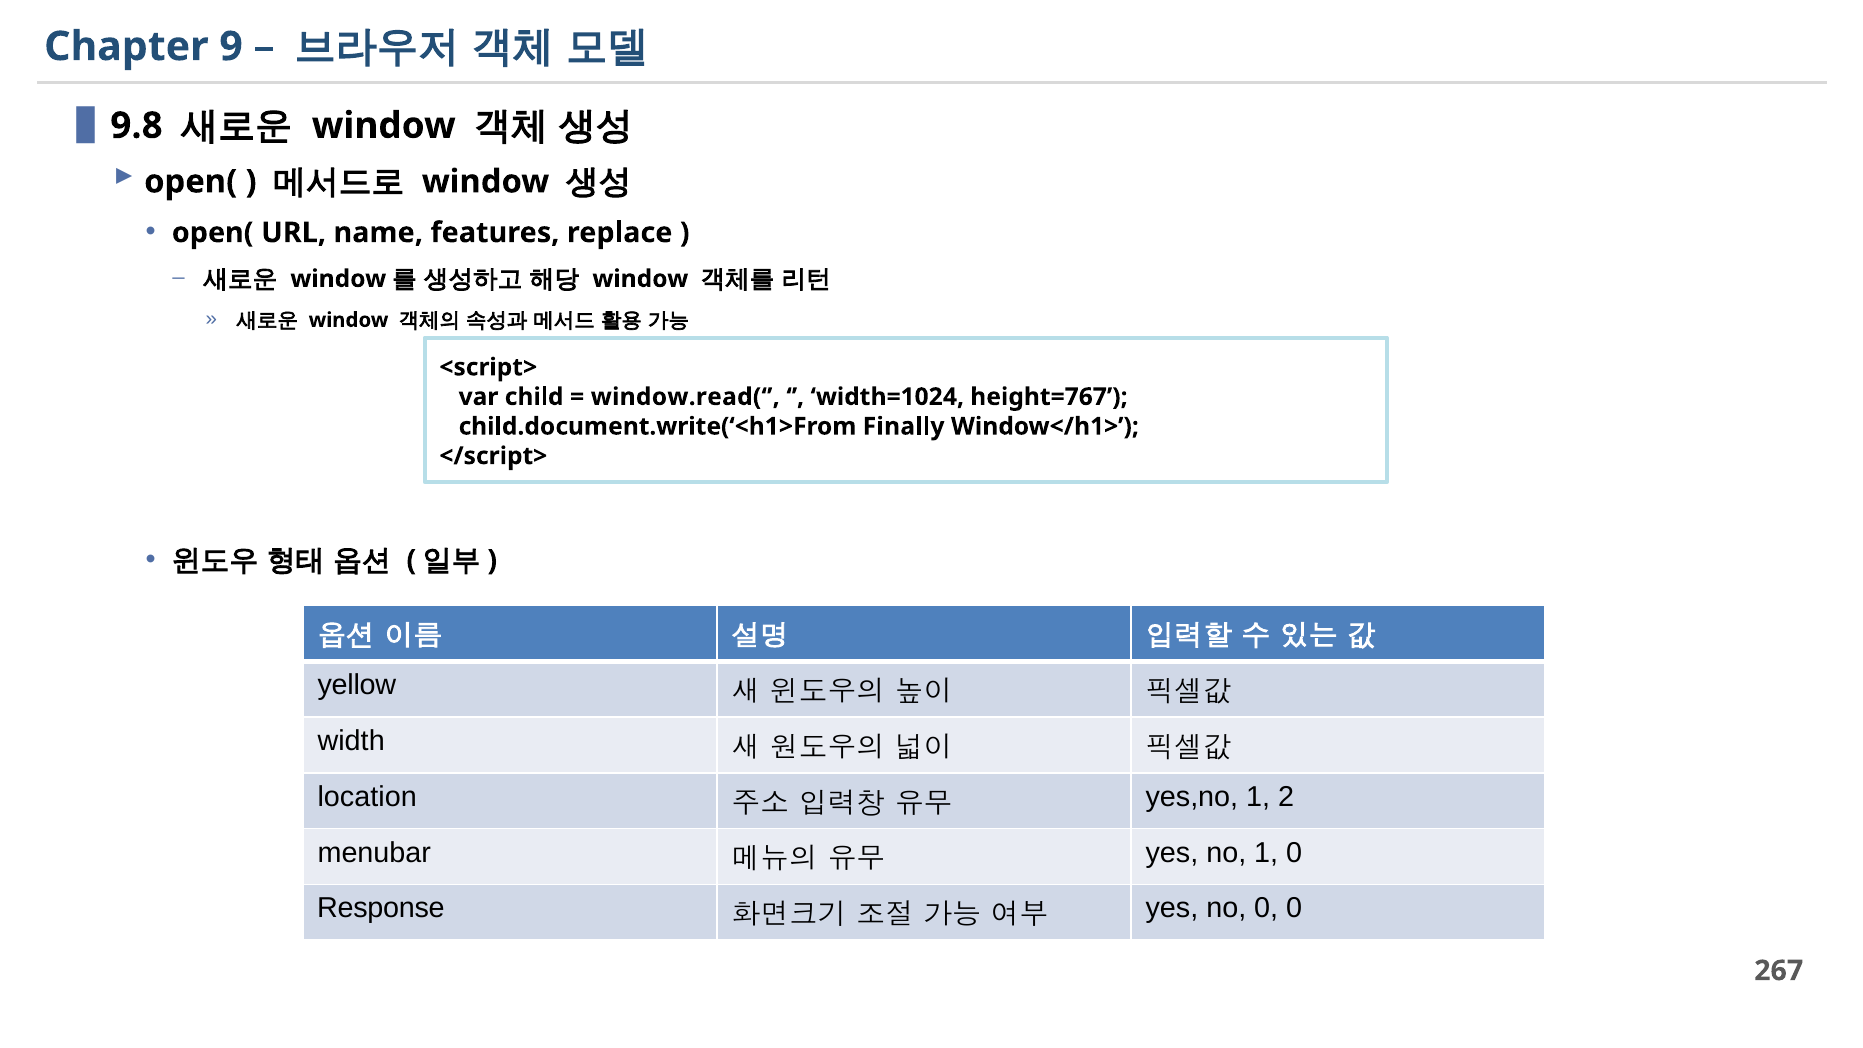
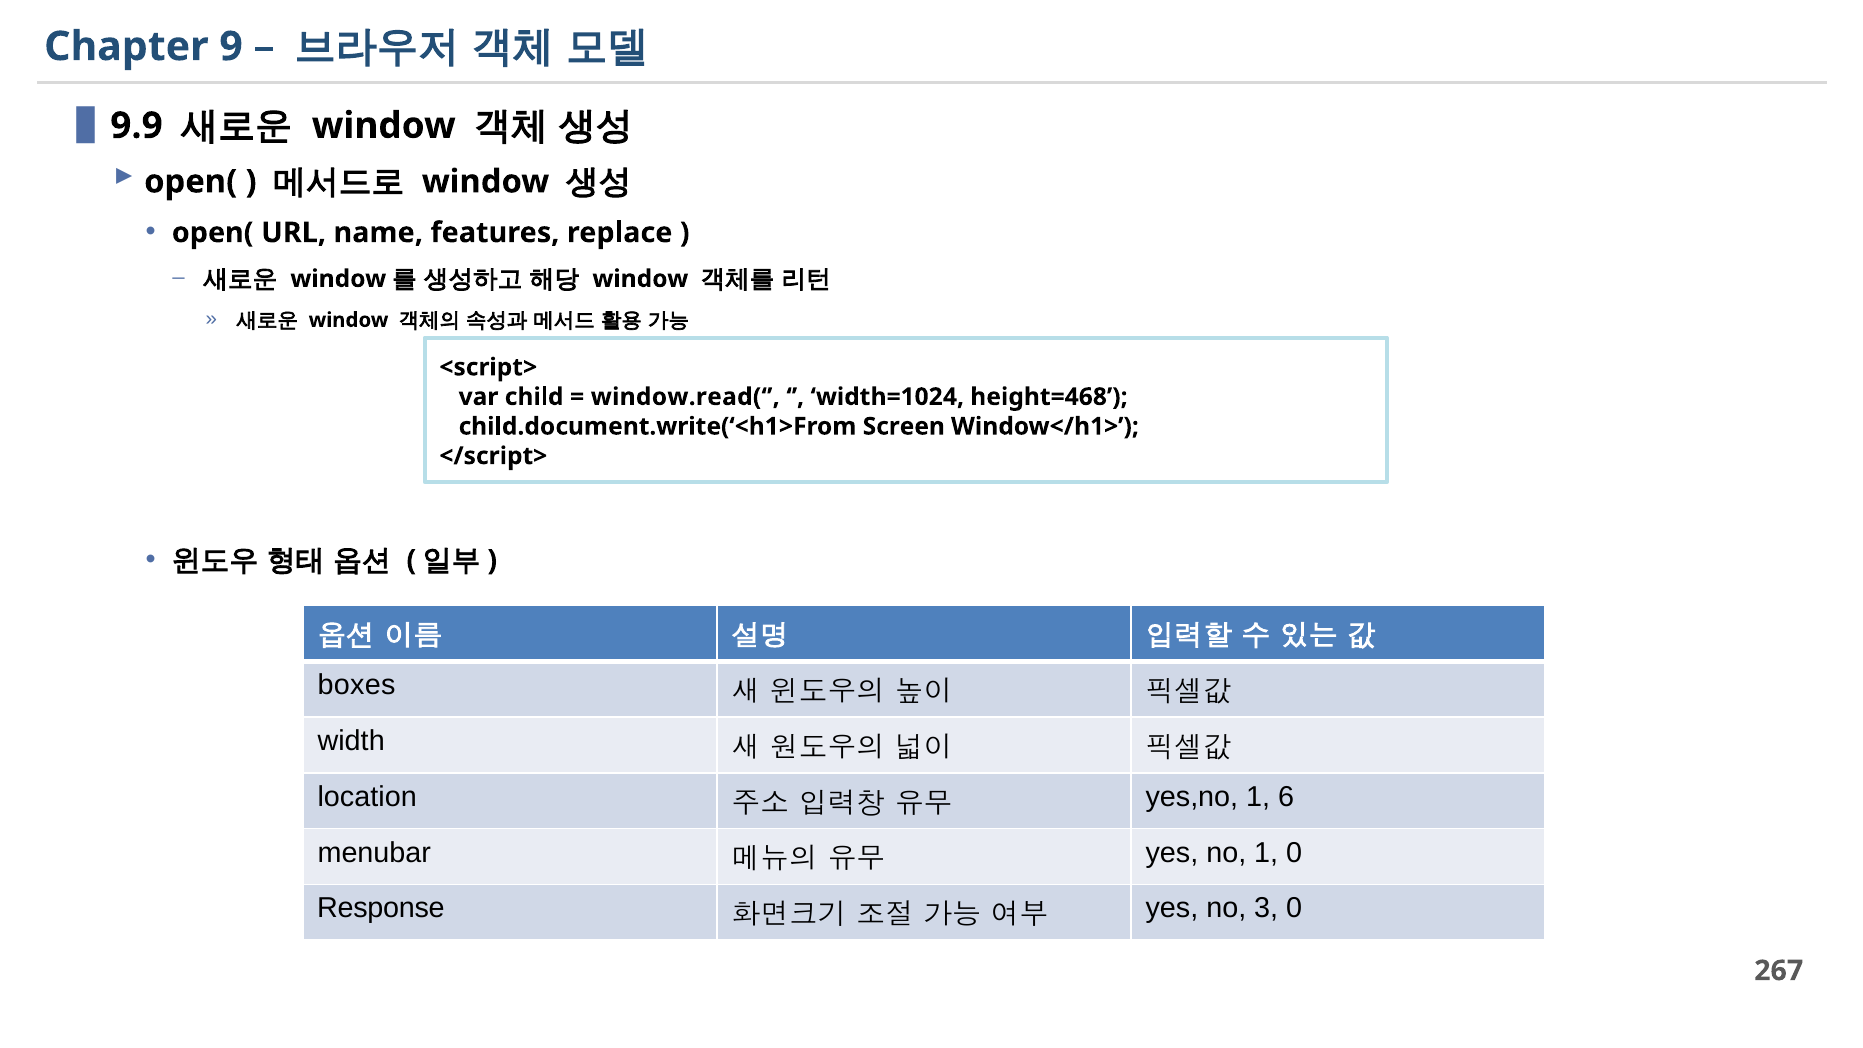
9.8: 9.8 -> 9.9
height=767: height=767 -> height=468
Finally: Finally -> Screen
yellow: yellow -> boxes
2: 2 -> 6
no 0: 0 -> 3
